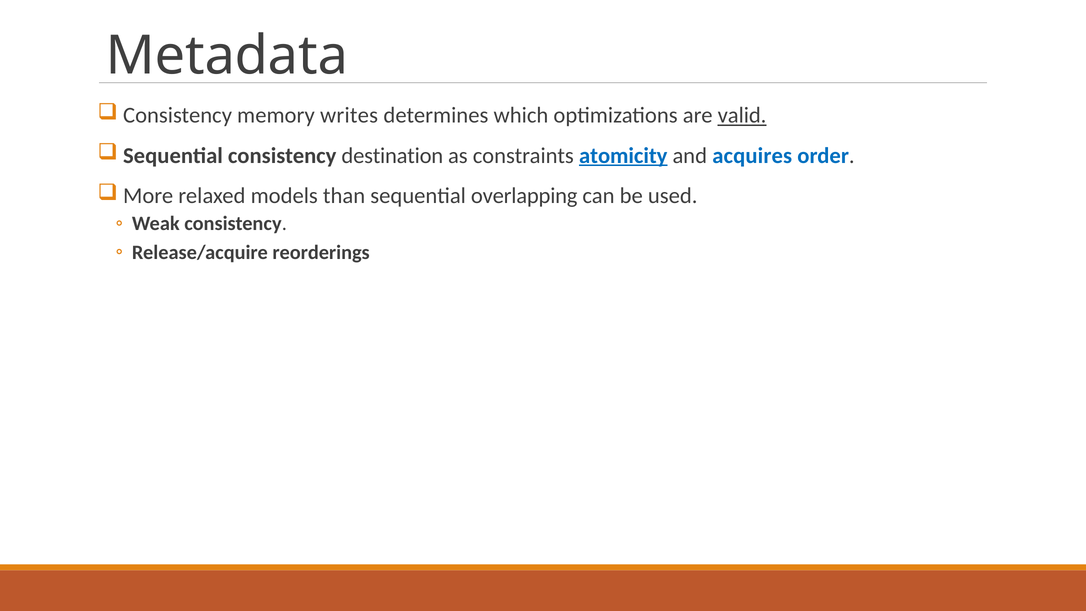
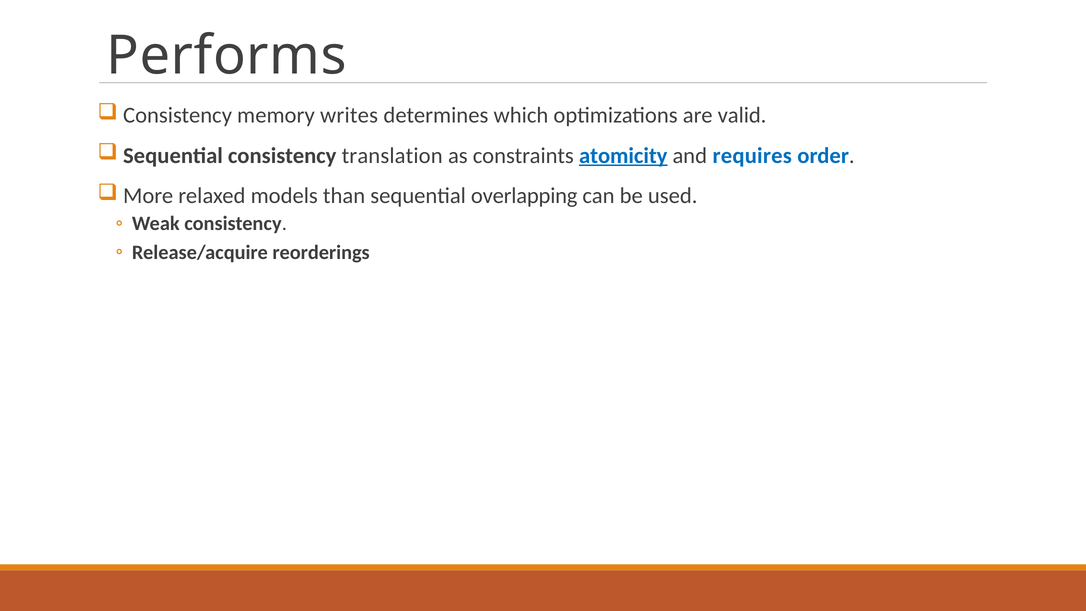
Metadata: Metadata -> Performs
valid underline: present -> none
destination: destination -> translation
acquires: acquires -> requires
